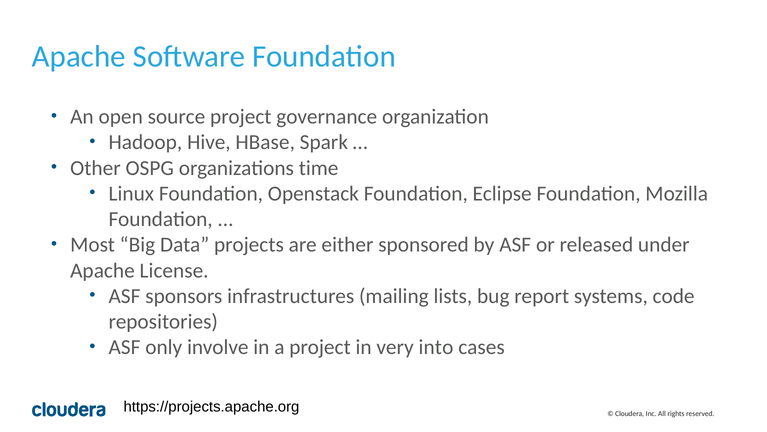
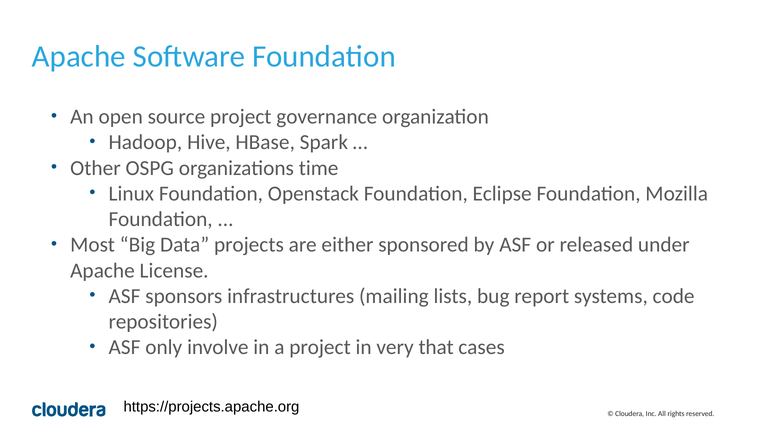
into: into -> that
